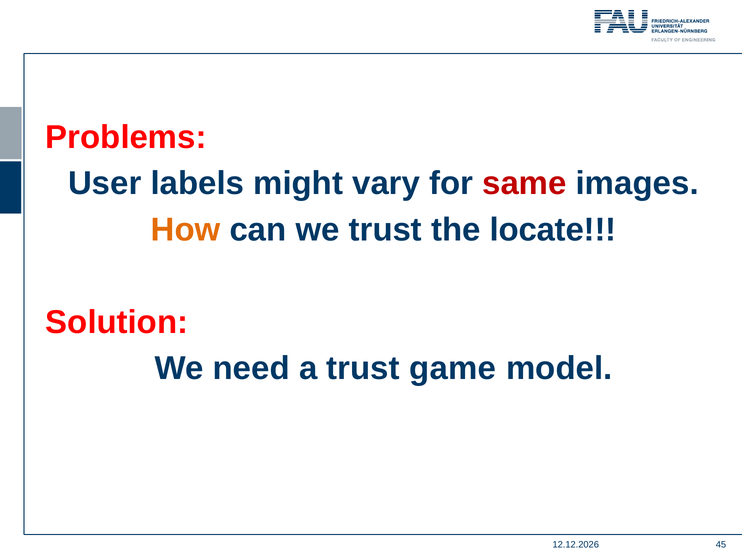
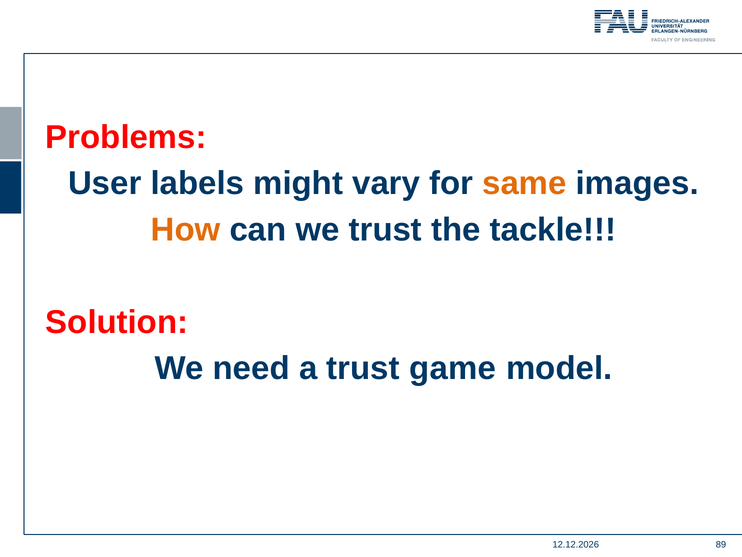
same colour: red -> orange
locate: locate -> tackle
45: 45 -> 89
